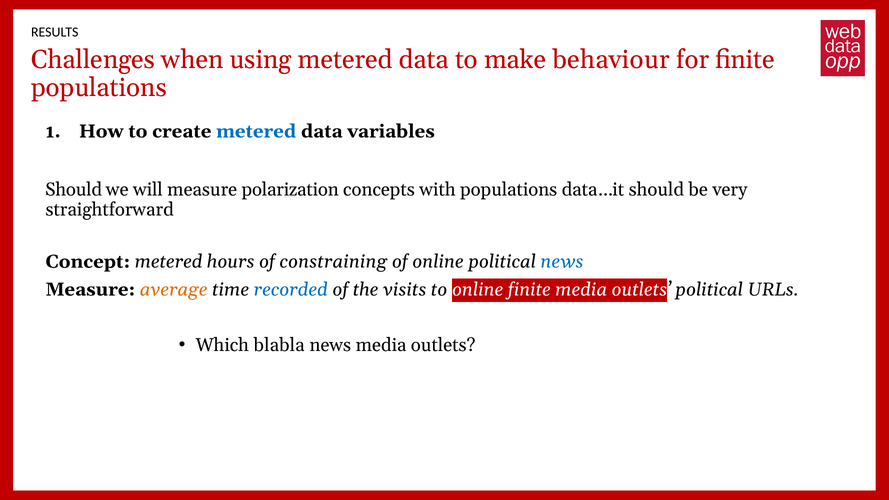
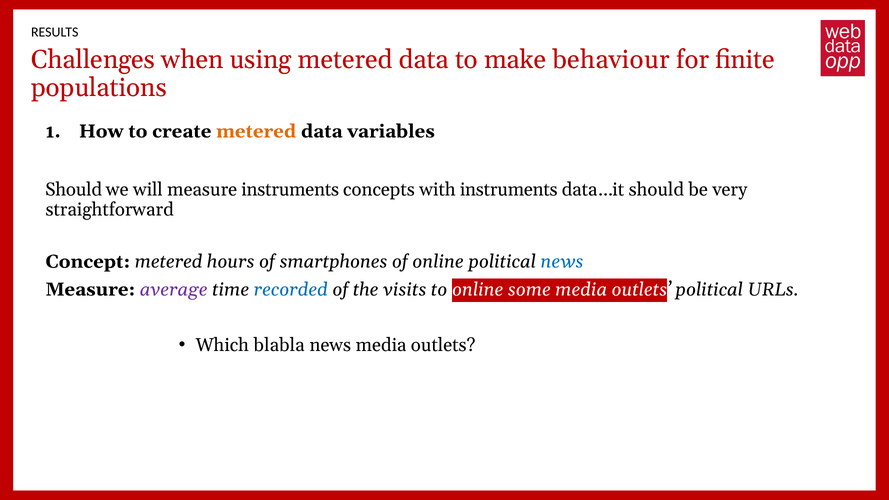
metered at (256, 131) colour: blue -> orange
measure polarization: polarization -> instruments
with populations: populations -> instruments
constraining: constraining -> smartphones
average colour: orange -> purple
online finite: finite -> some
